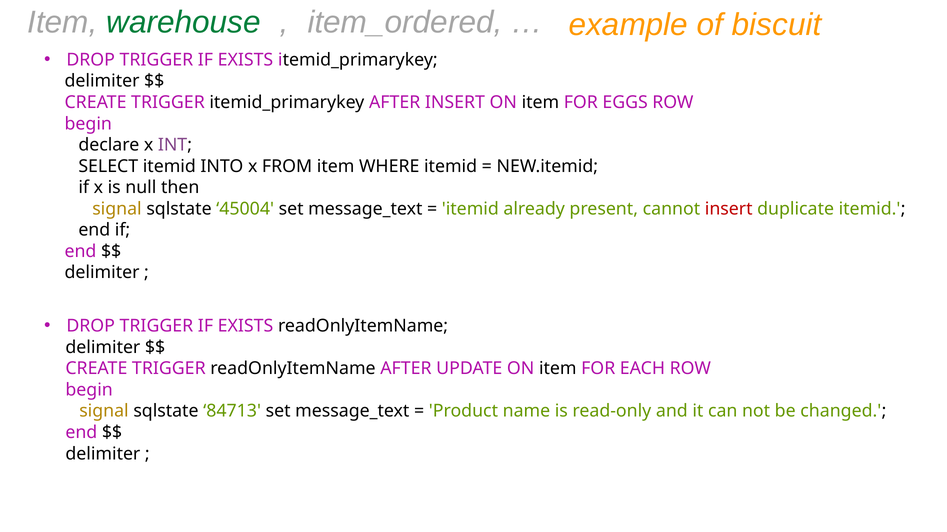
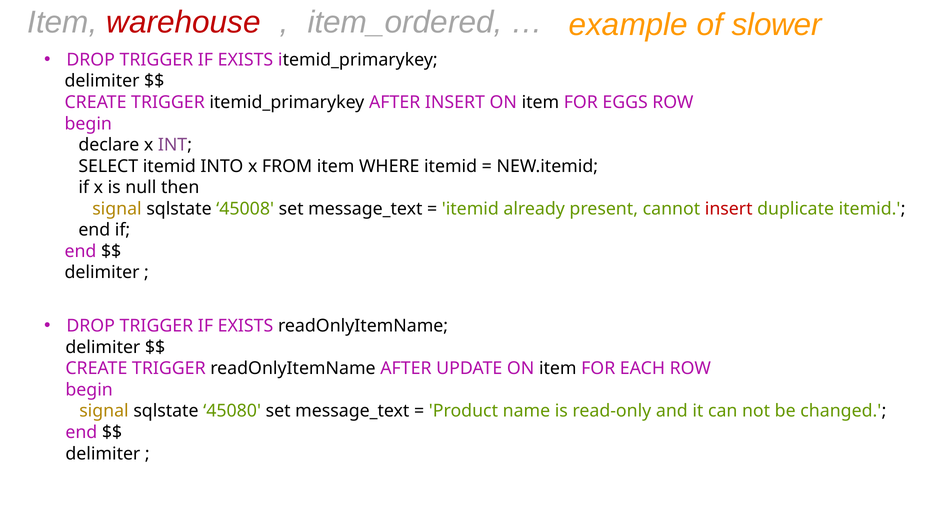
warehouse colour: green -> red
biscuit: biscuit -> slower
45004: 45004 -> 45008
84713: 84713 -> 45080
